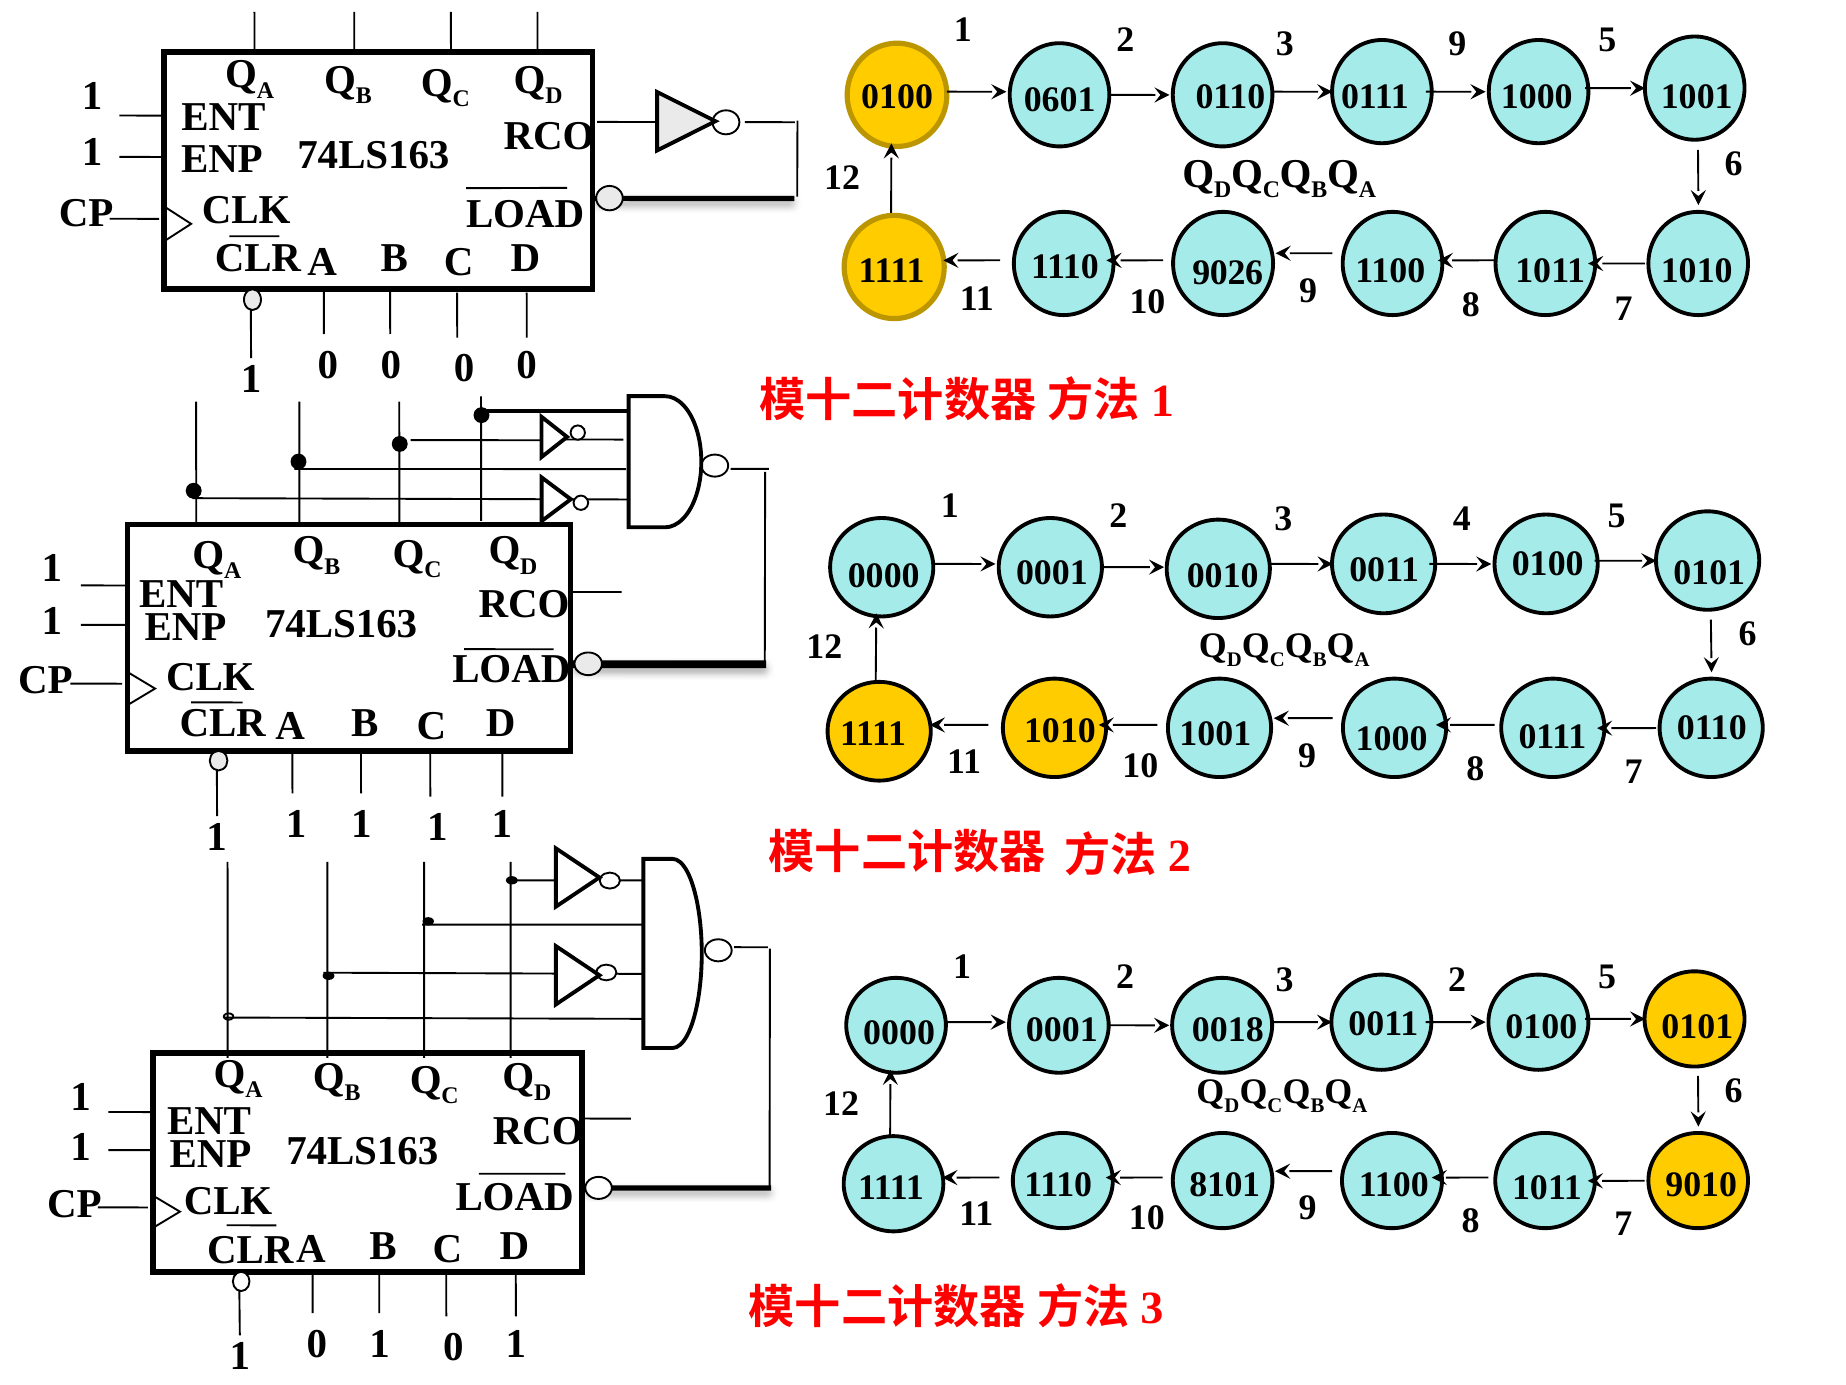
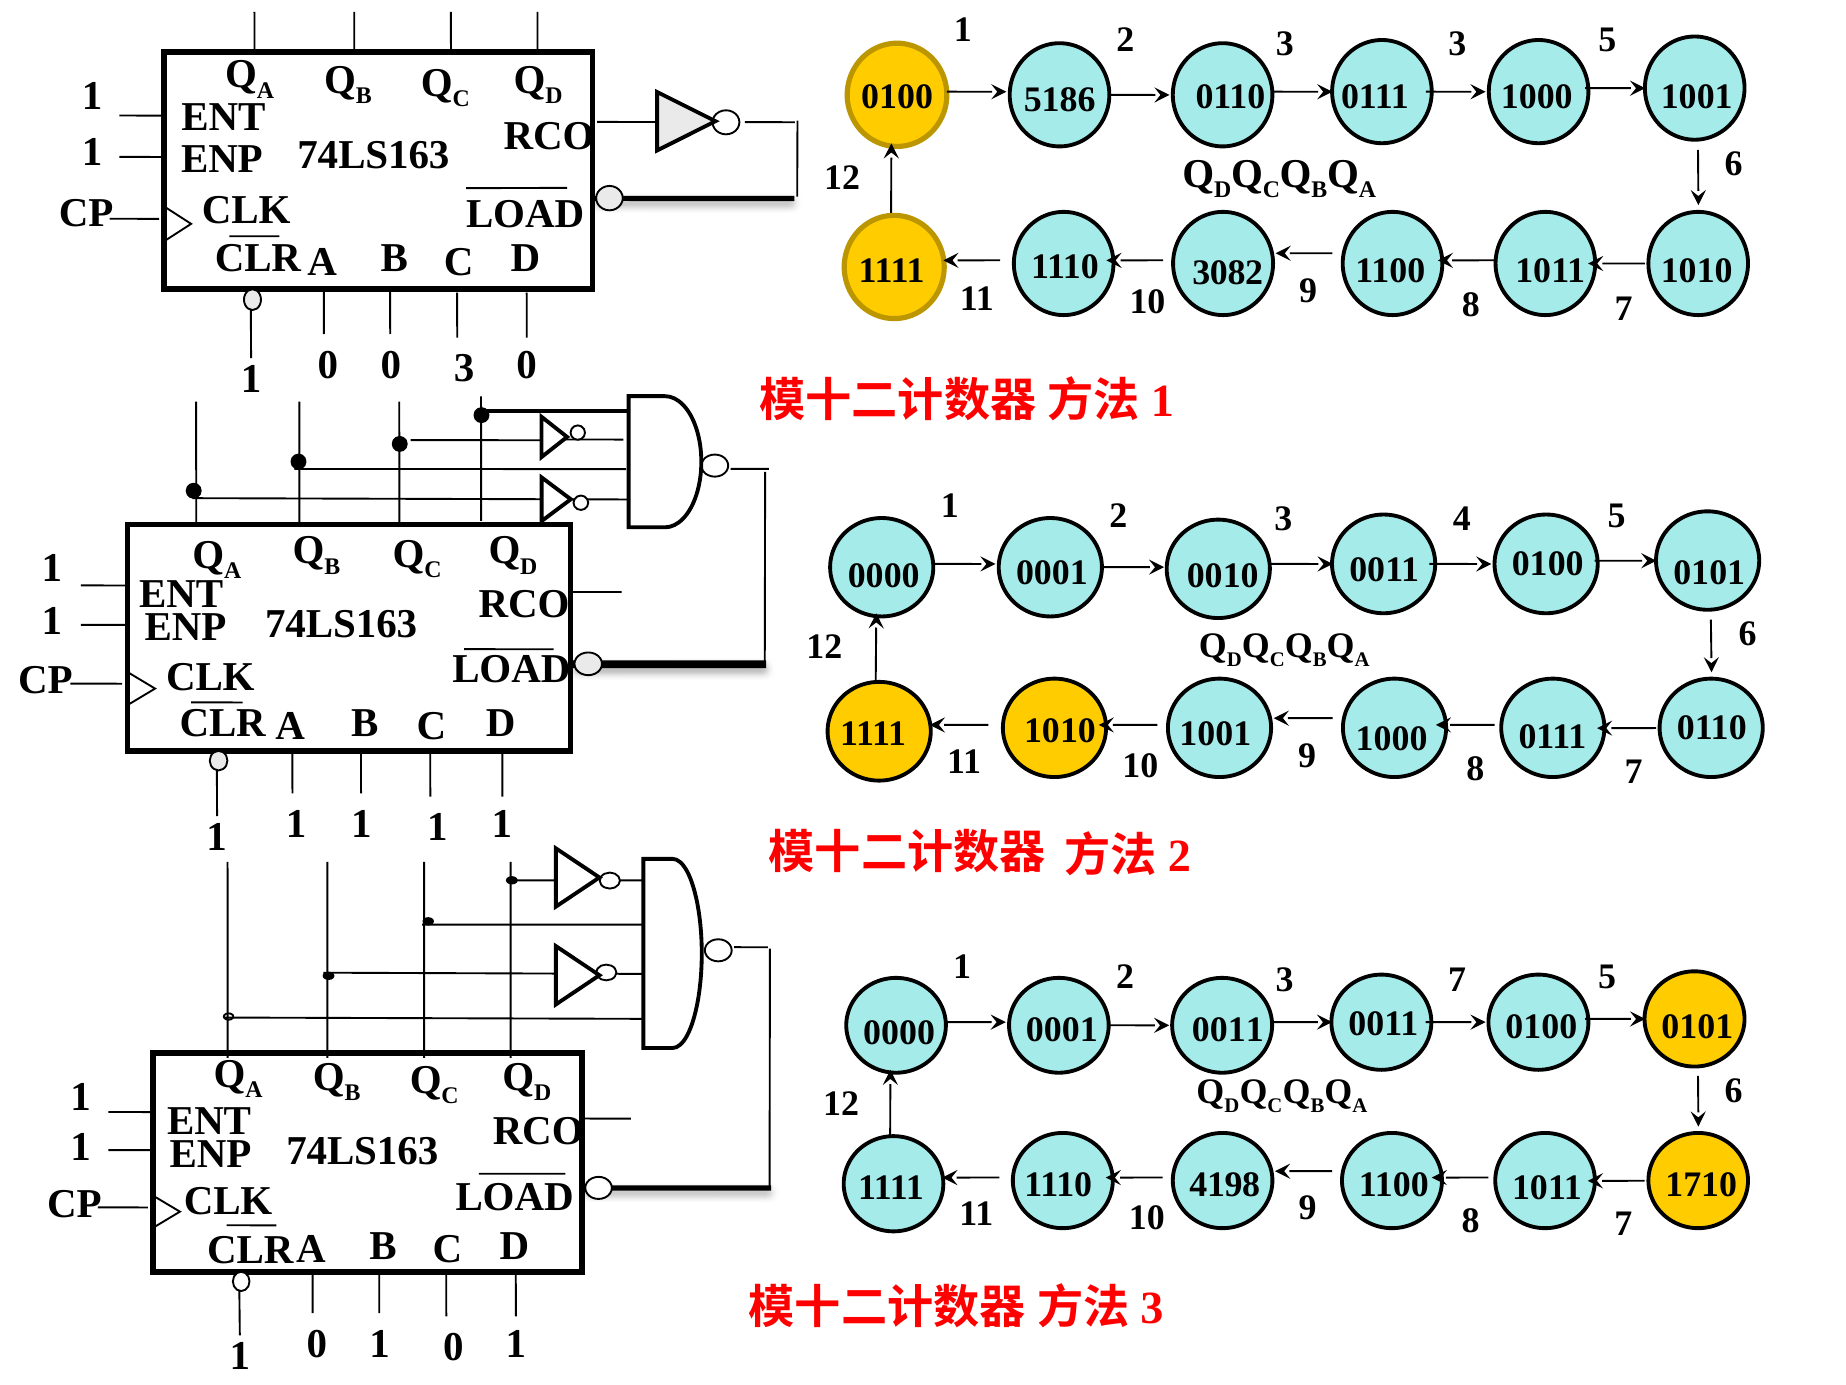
3 9: 9 -> 3
0601: 0601 -> 5186
9026: 9026 -> 3082
0 at (464, 368): 0 -> 3
3 2: 2 -> 7
0001 0018: 0018 -> 0011
8101: 8101 -> 4198
9010: 9010 -> 1710
